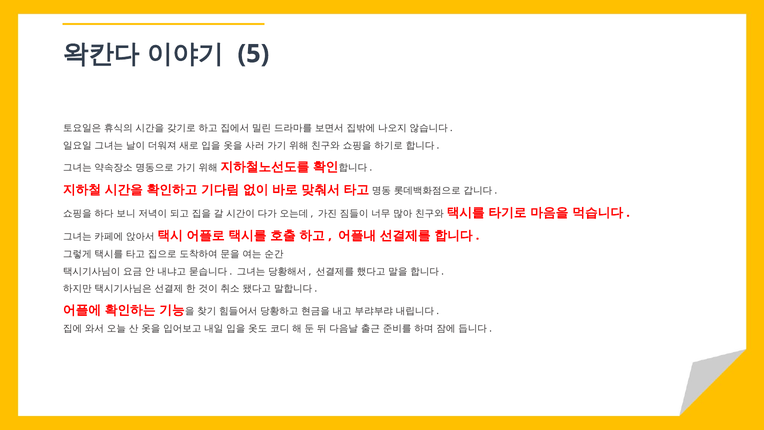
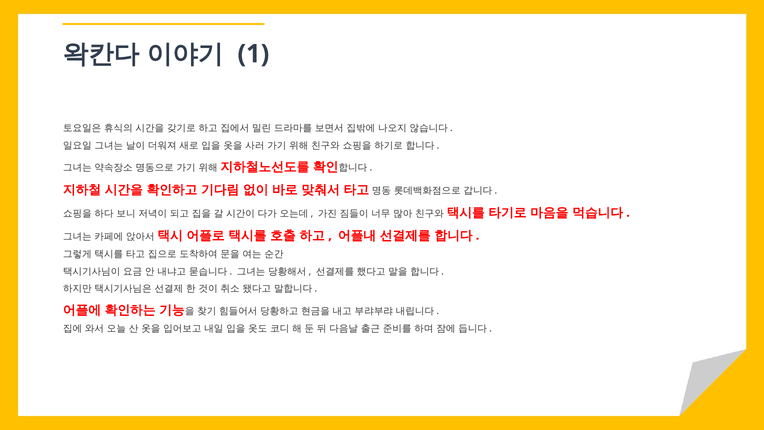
5: 5 -> 1
